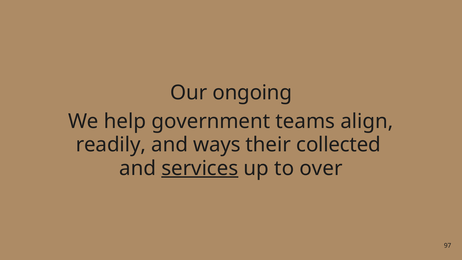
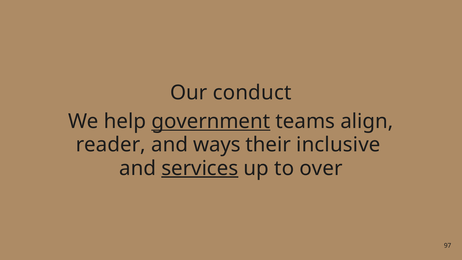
ongoing: ongoing -> conduct
government underline: none -> present
readily: readily -> reader
collected: collected -> inclusive
